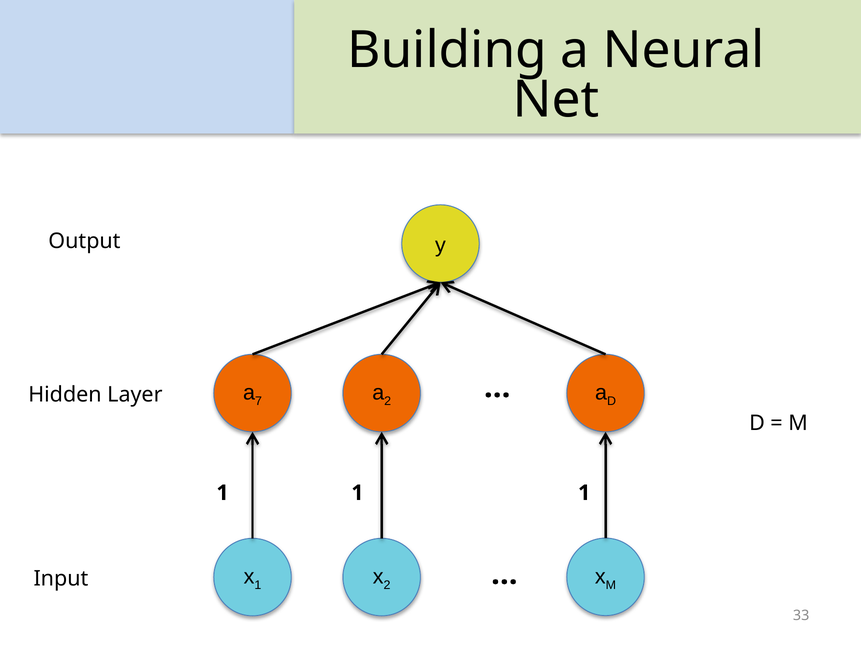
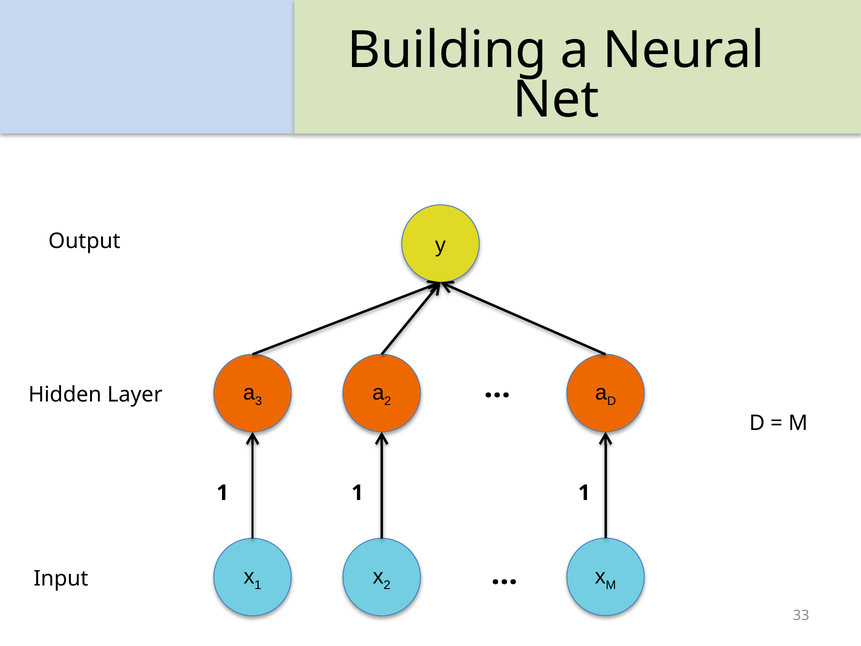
7: 7 -> 3
